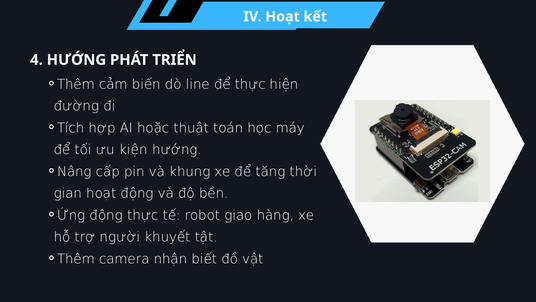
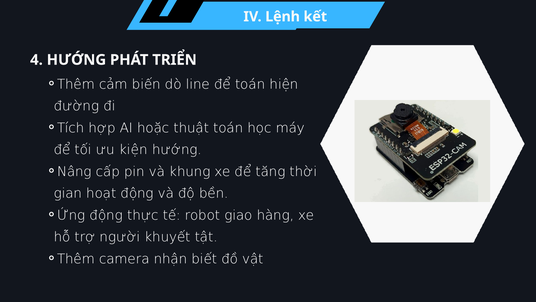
IV Hoạt: Hoạt -> Lệnh
để thực: thực -> toán
